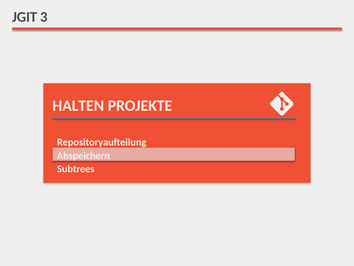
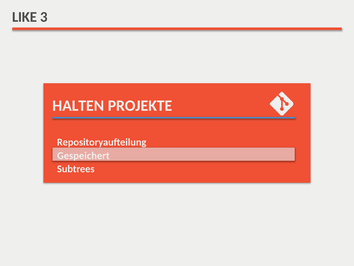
JGIT: JGIT -> LIKE
Abspeichern: Abspeichern -> Gespeichert
